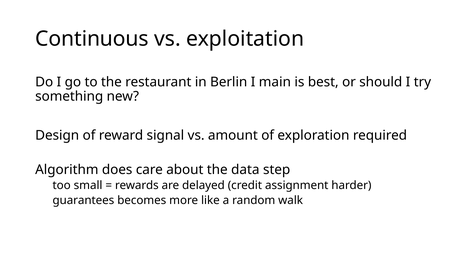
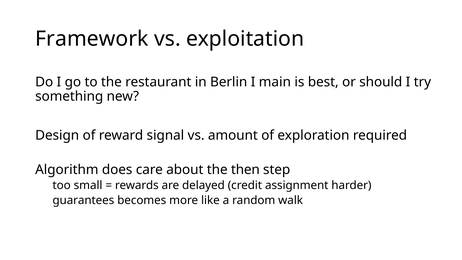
Continuous: Continuous -> Framework
data: data -> then
